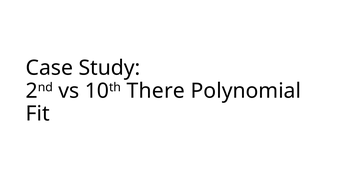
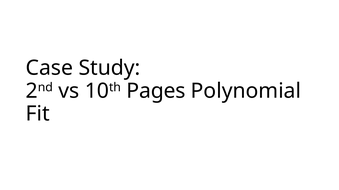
There: There -> Pages
